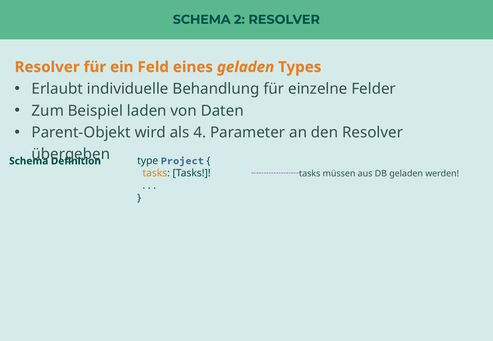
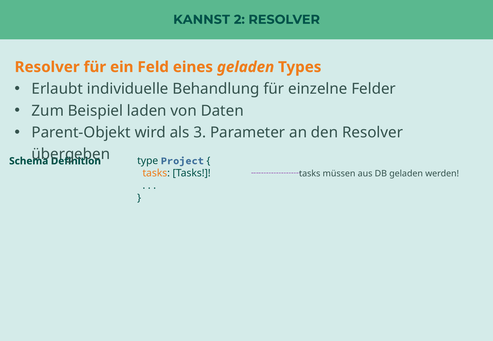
SCHEMA at (202, 20): SCHEMA -> KANNST
4: 4 -> 3
